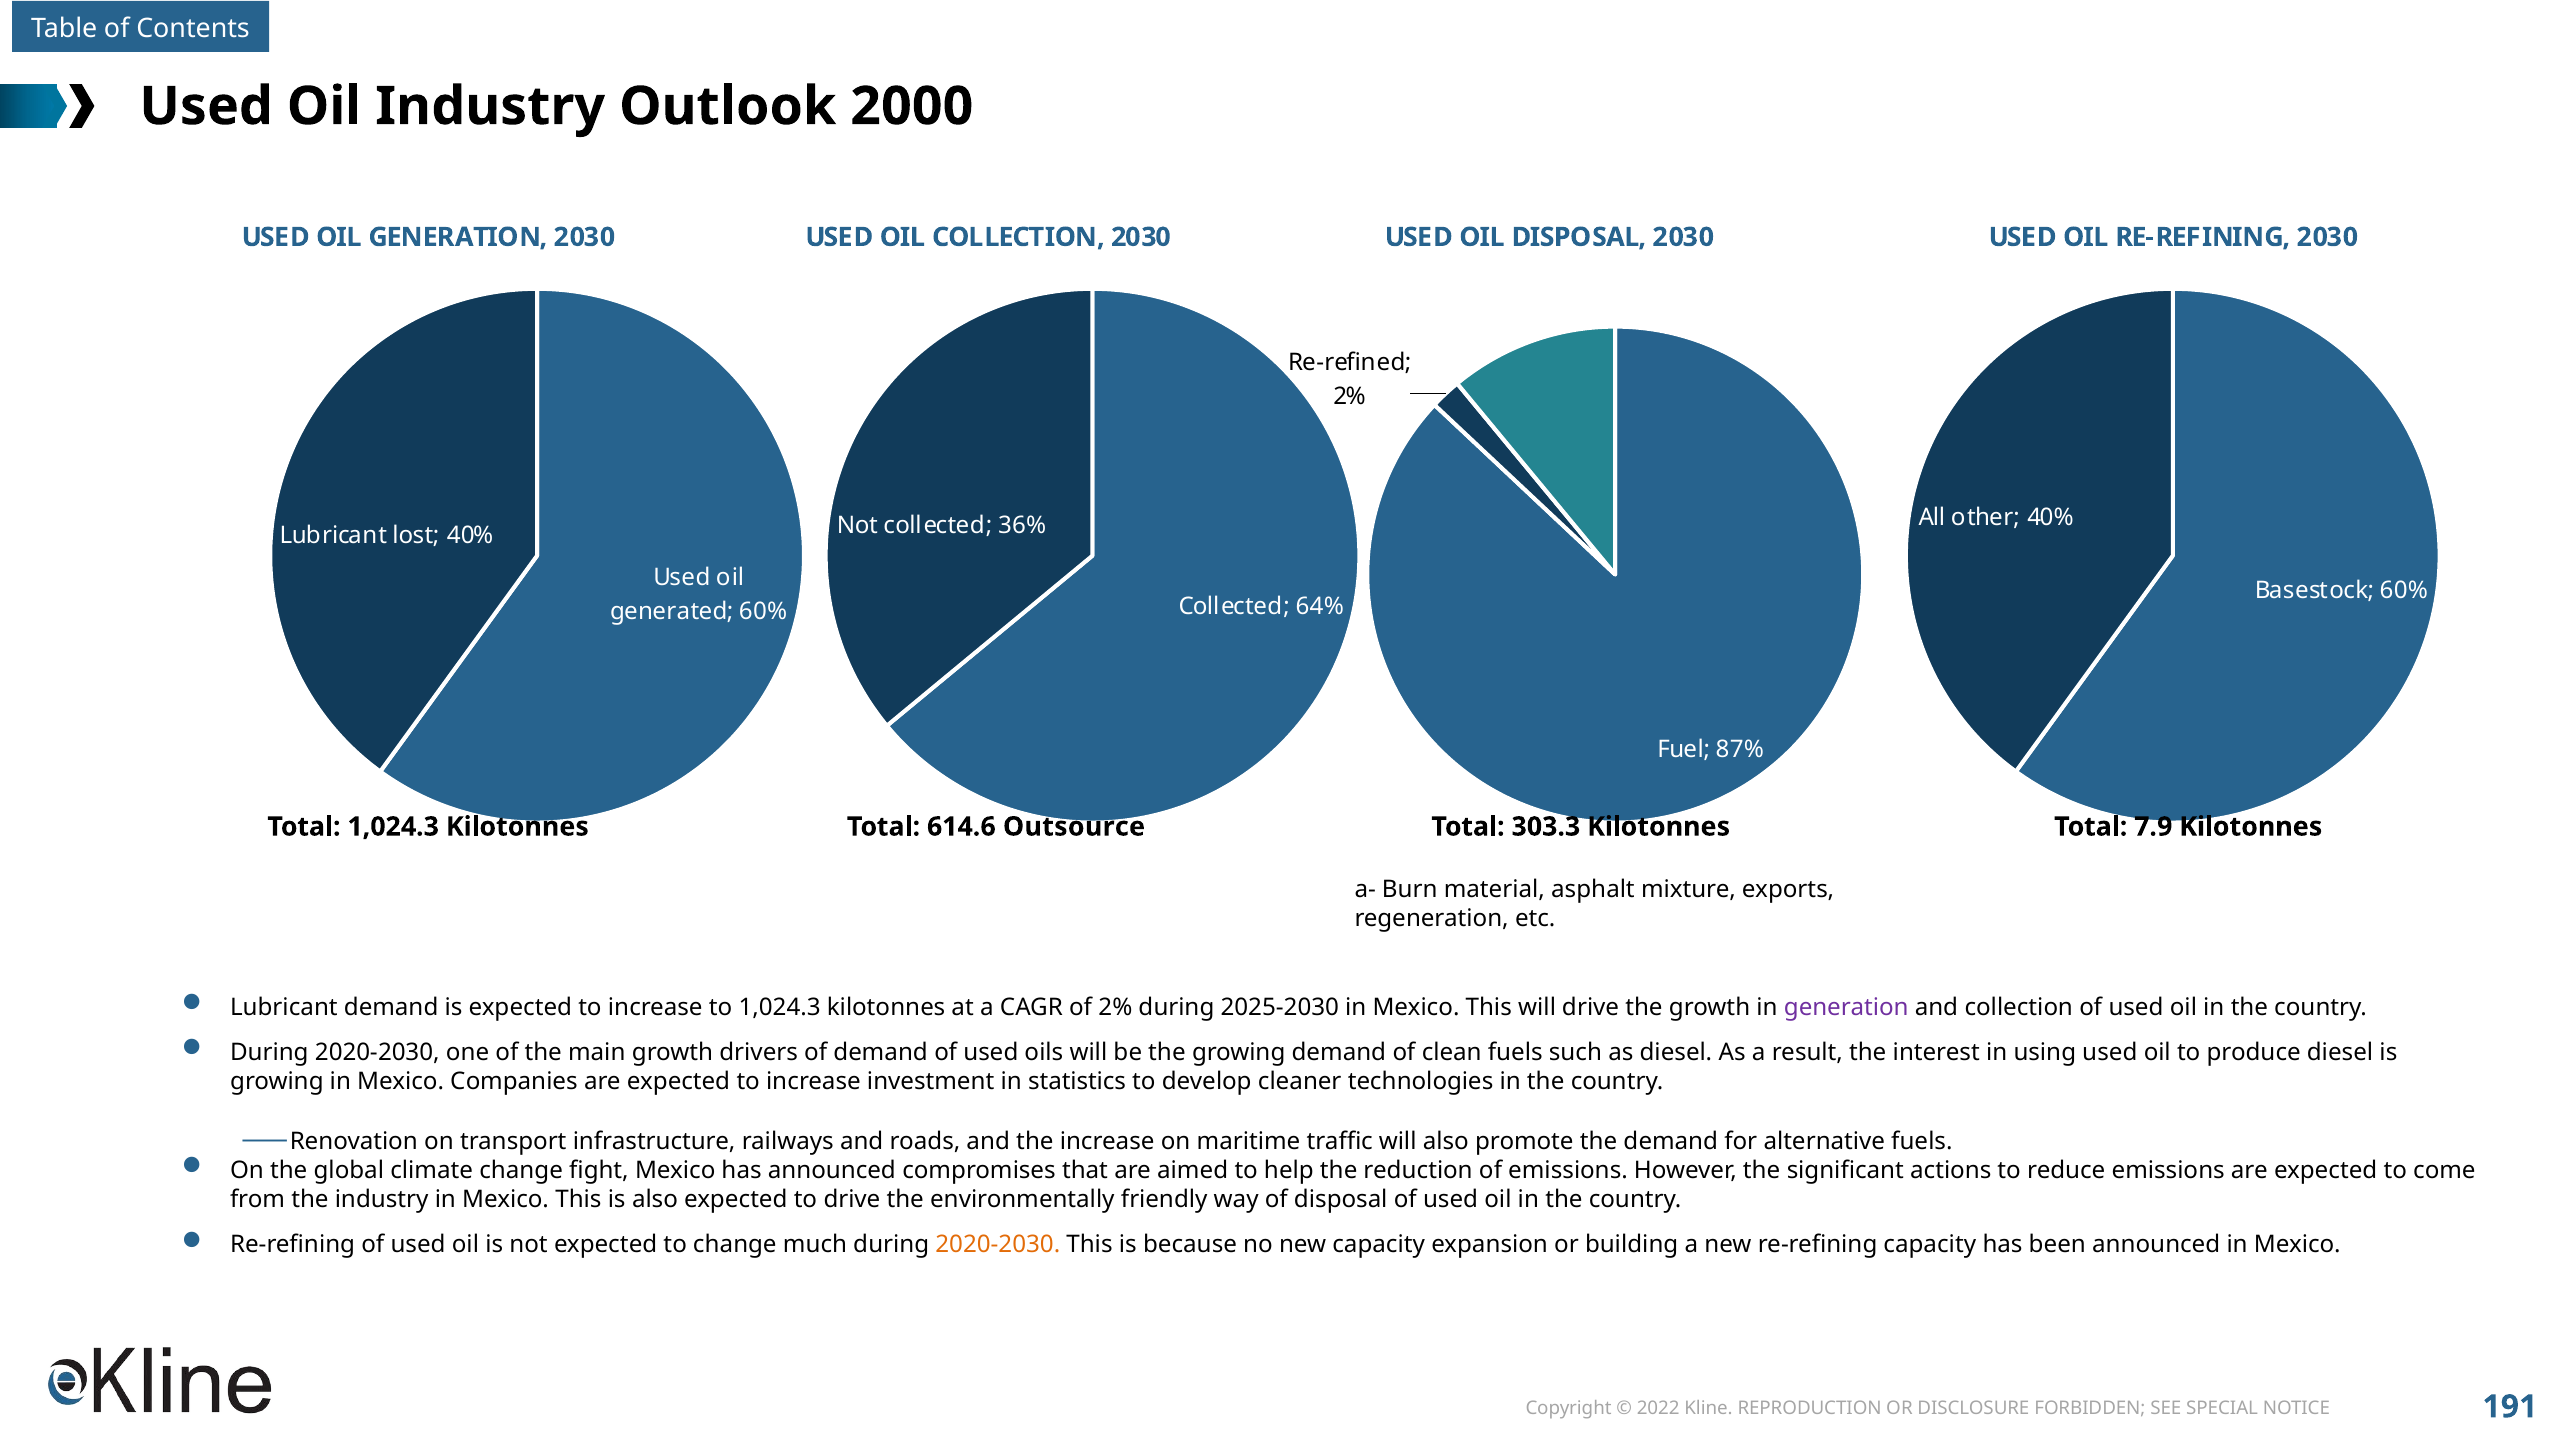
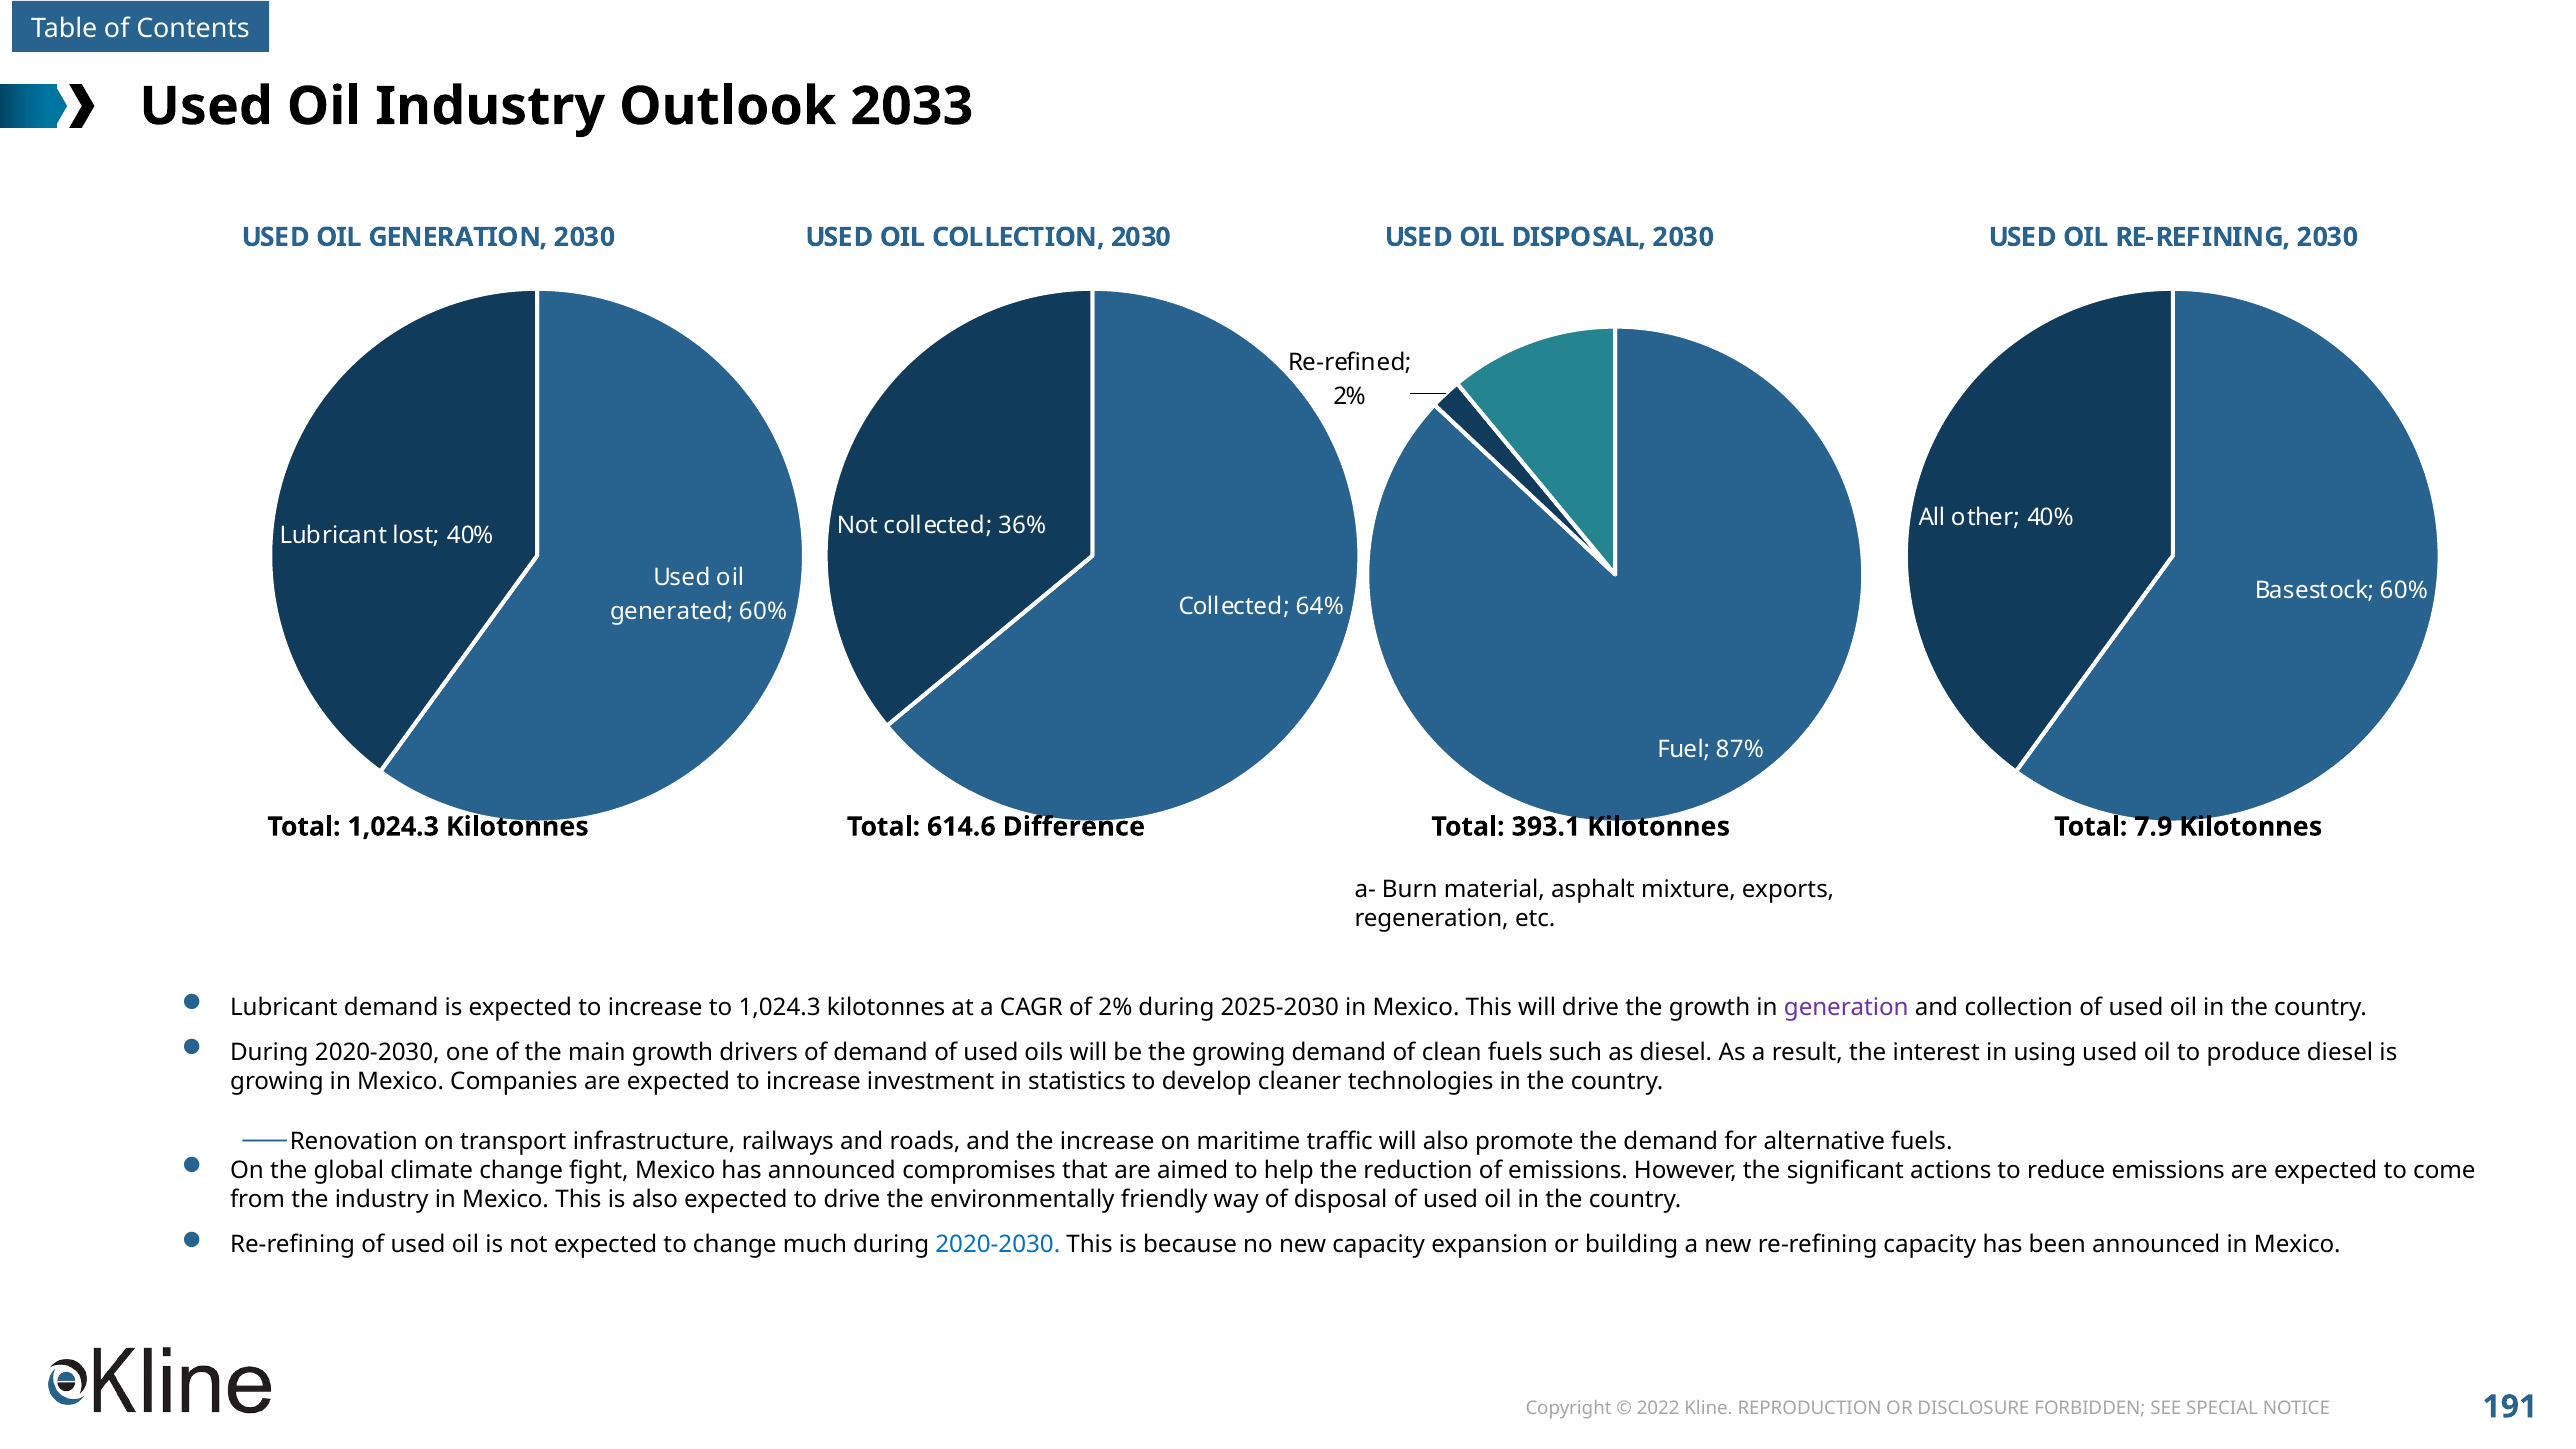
2000: 2000 -> 2033
Outsource: Outsource -> Difference
303.3: 303.3 -> 393.1
2020-2030 at (998, 1244) colour: orange -> blue
